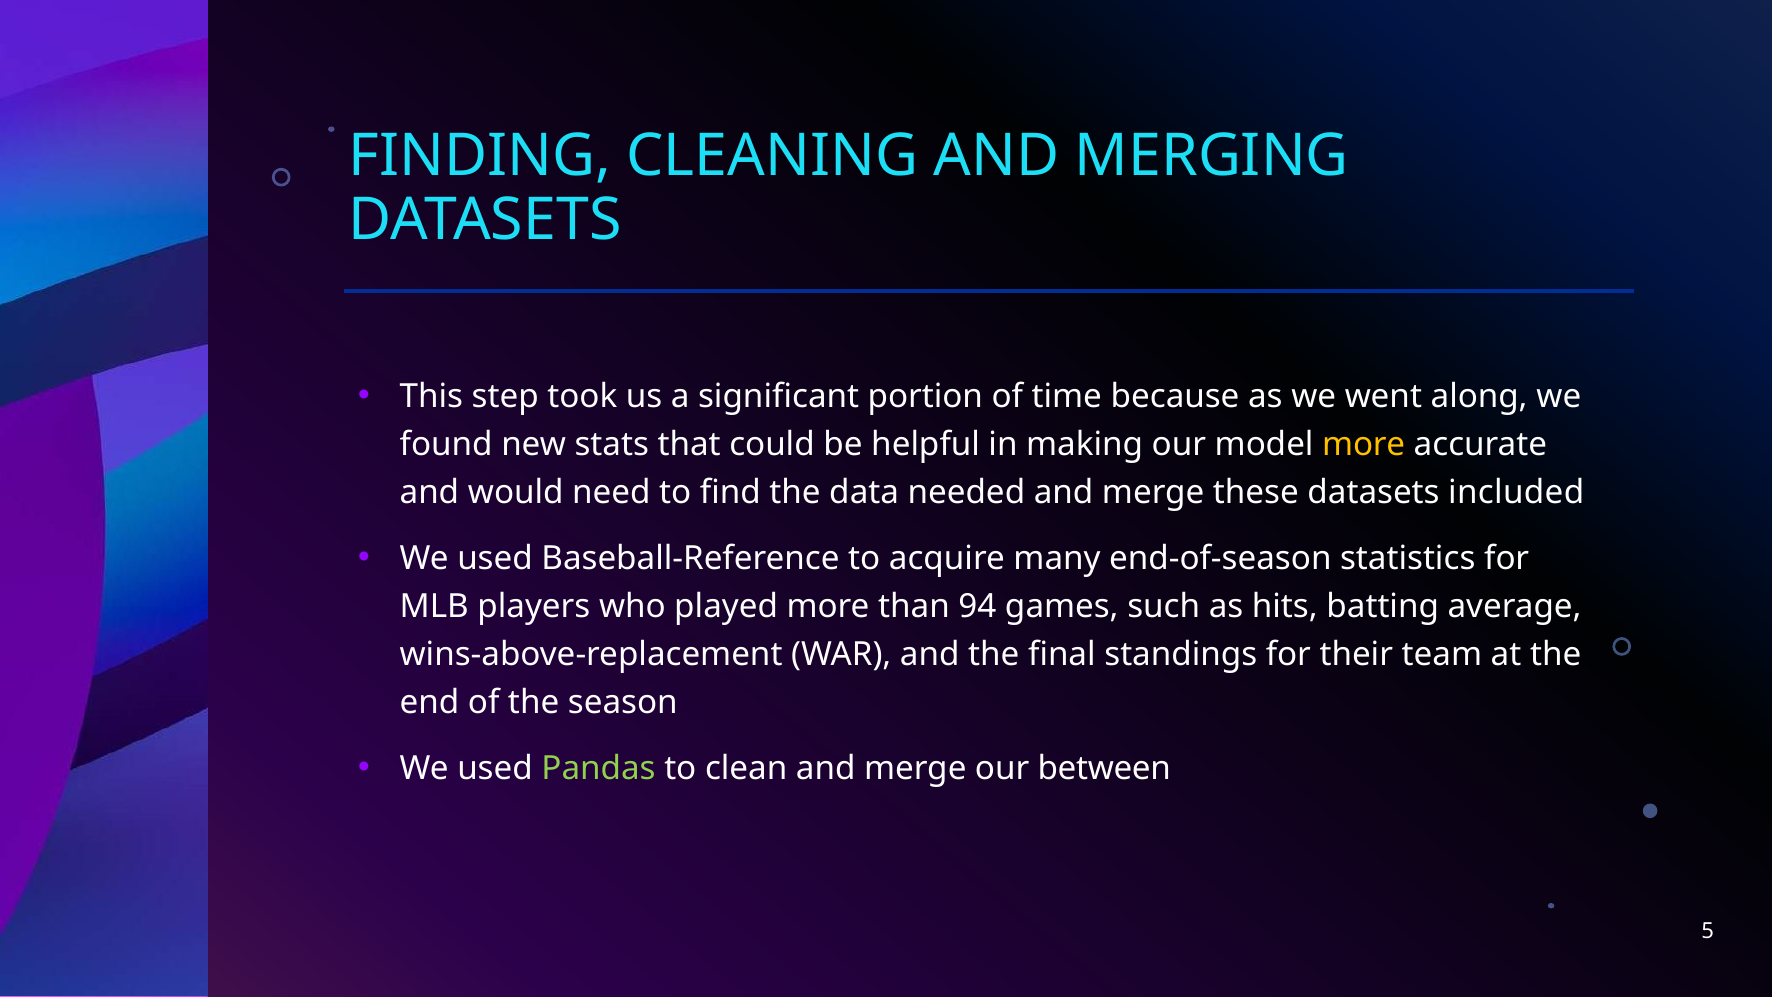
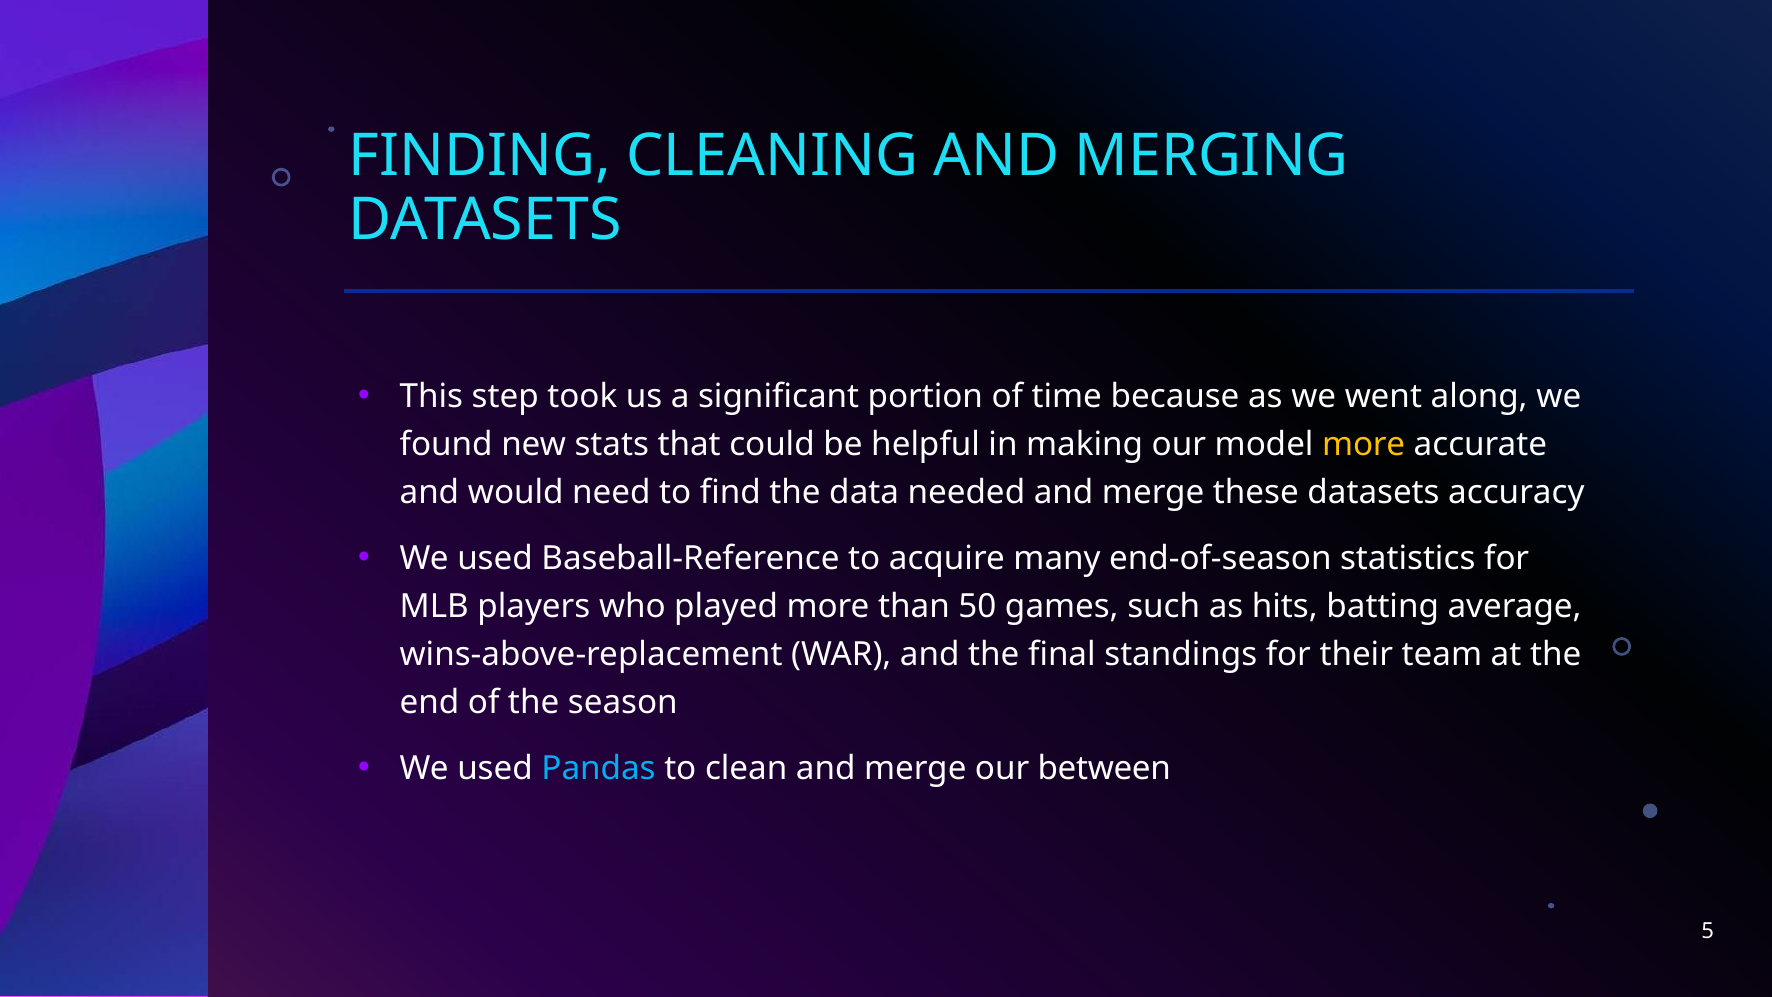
included: included -> accuracy
94: 94 -> 50
Pandas colour: light green -> light blue
